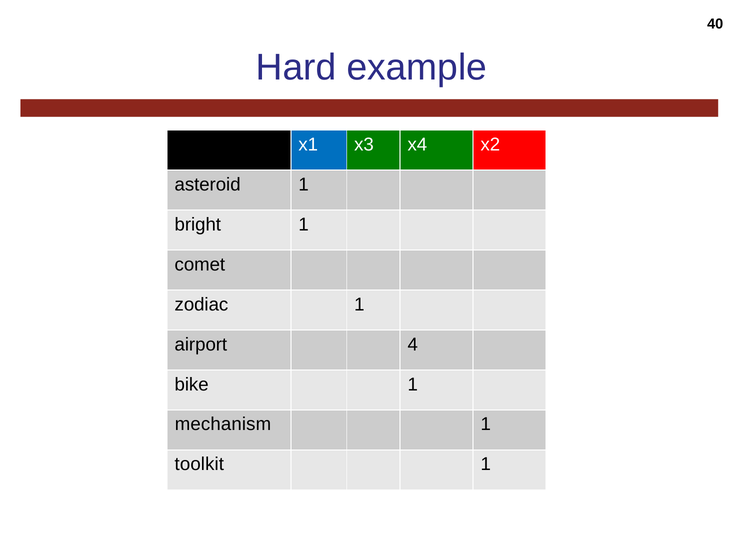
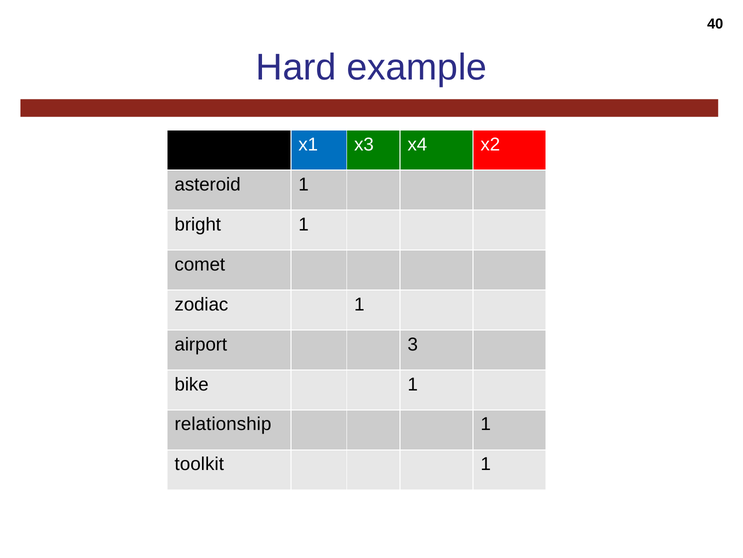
4: 4 -> 3
mechanism: mechanism -> relationship
